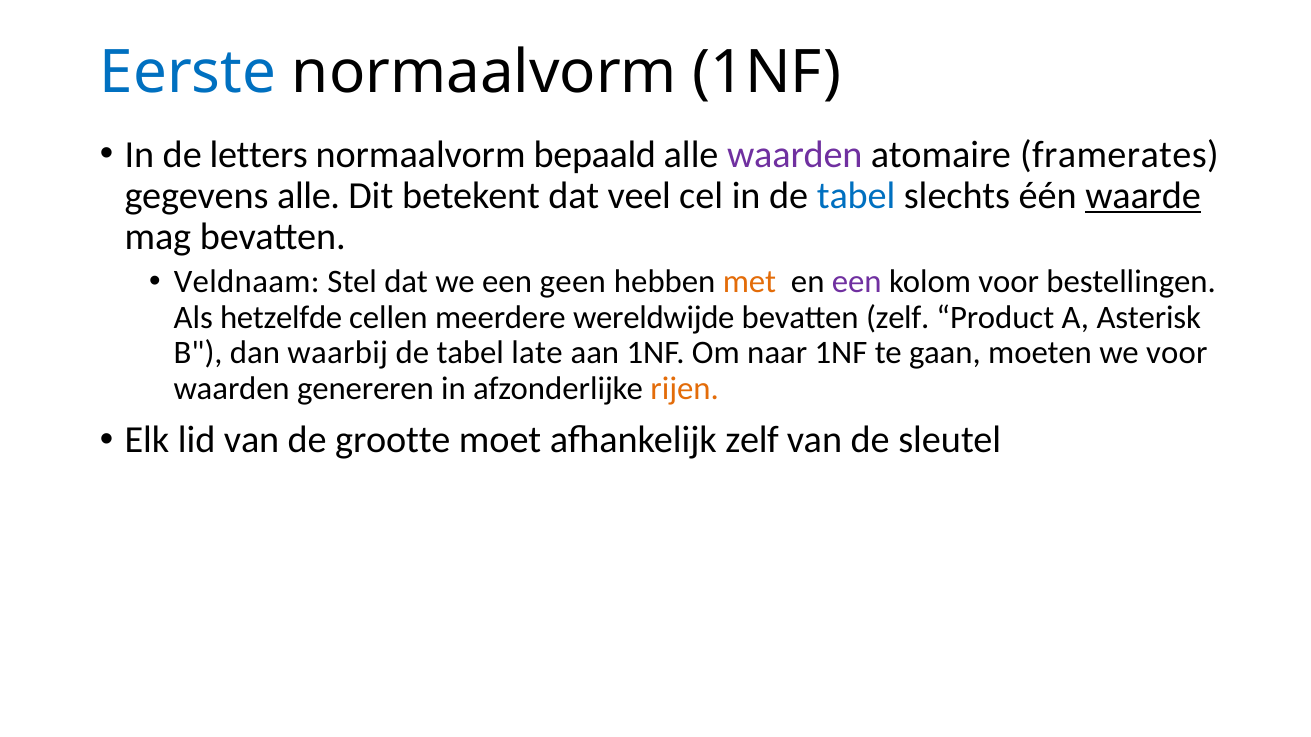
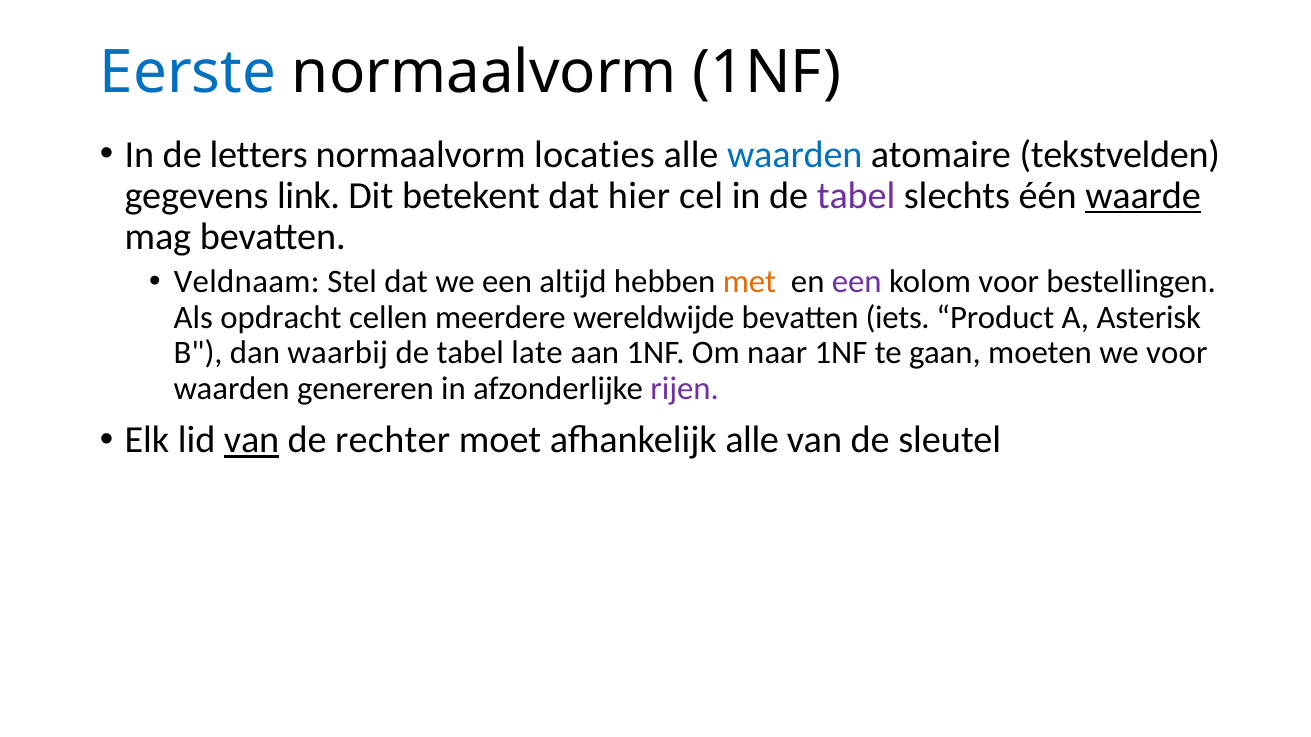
bepaald: bepaald -> locaties
waarden at (795, 155) colour: purple -> blue
framerates: framerates -> tekstvelden
gegevens alle: alle -> link
veel: veel -> hier
tabel at (856, 196) colour: blue -> purple
geen: geen -> altijd
hetzelfde: hetzelfde -> opdracht
bevatten zelf: zelf -> iets
rijen colour: orange -> purple
van at (252, 440) underline: none -> present
grootte: grootte -> rechter
afhankelijk zelf: zelf -> alle
